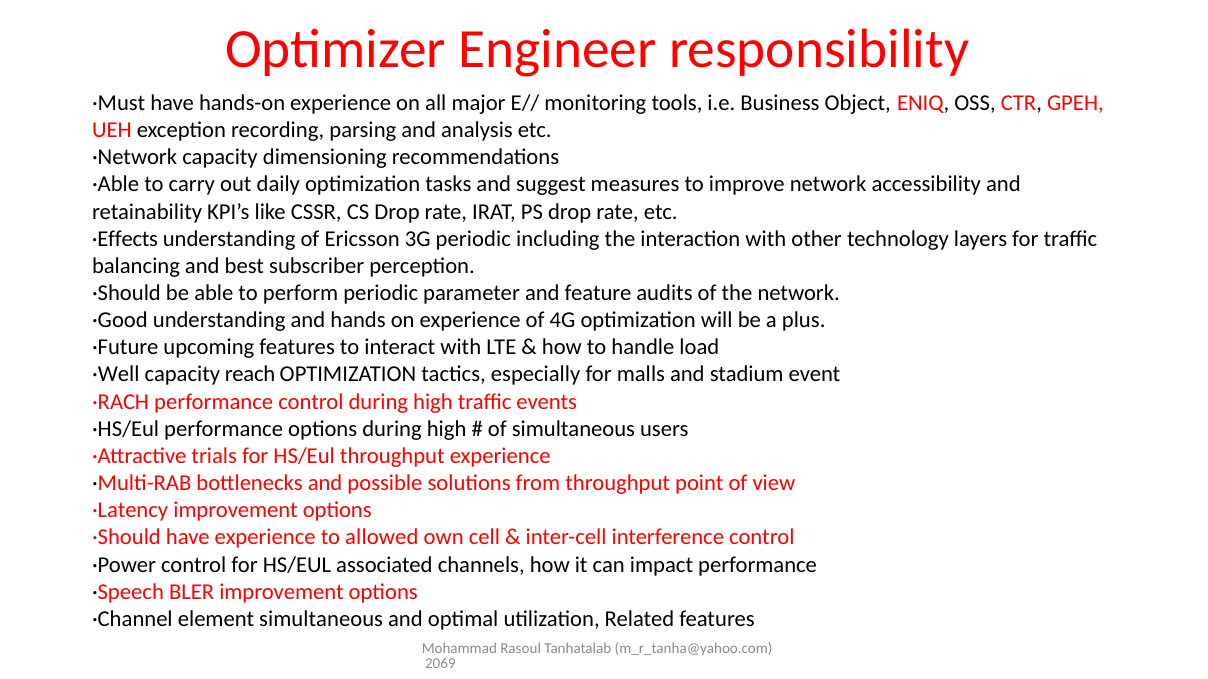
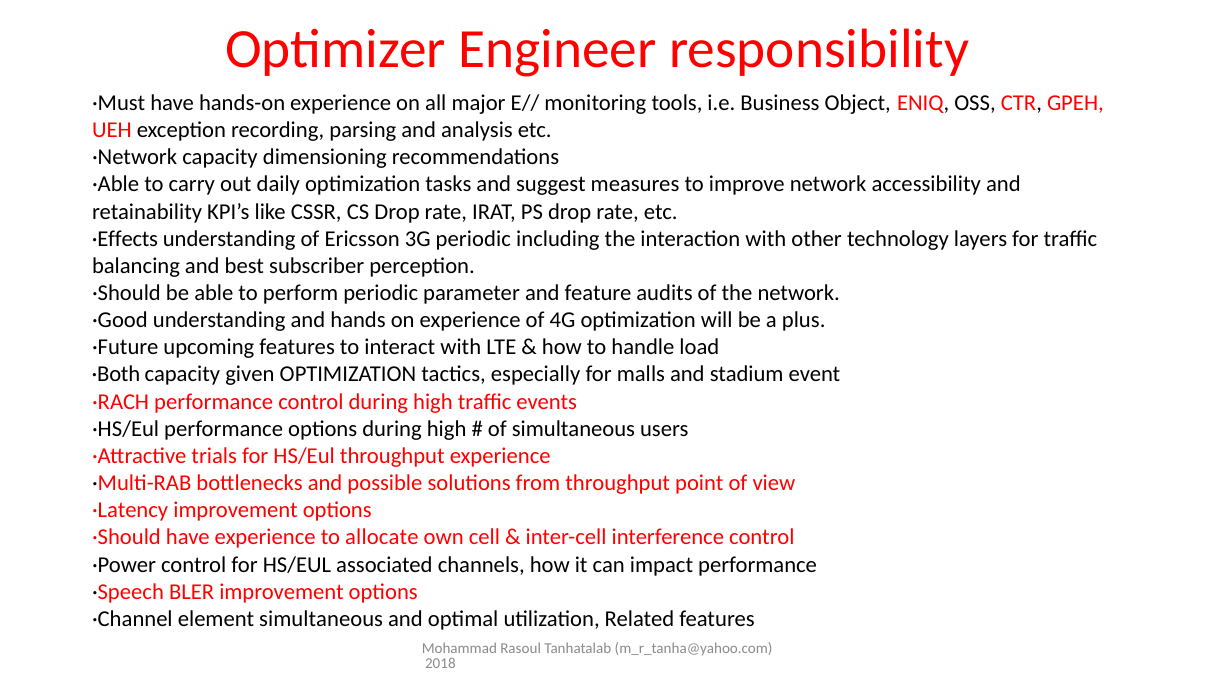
·Well: ·Well -> ·Both
reach: reach -> given
allowed: allowed -> allocate
2069: 2069 -> 2018
